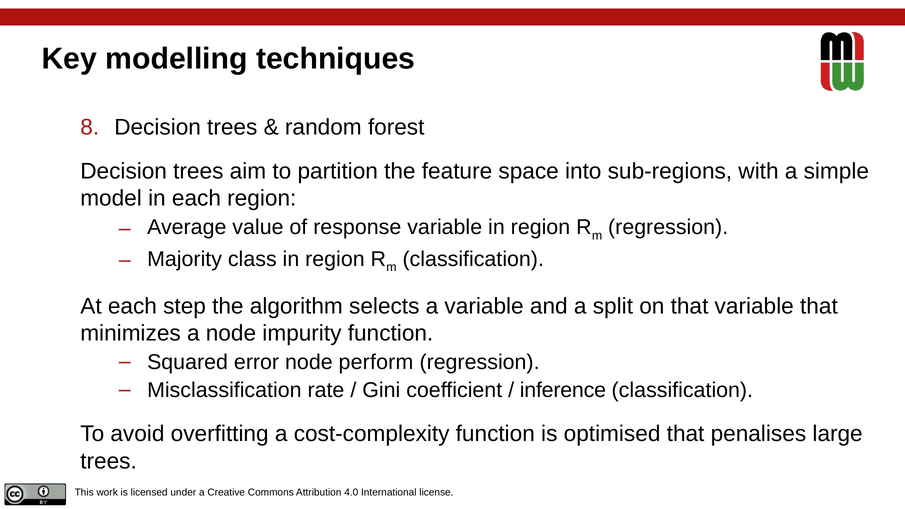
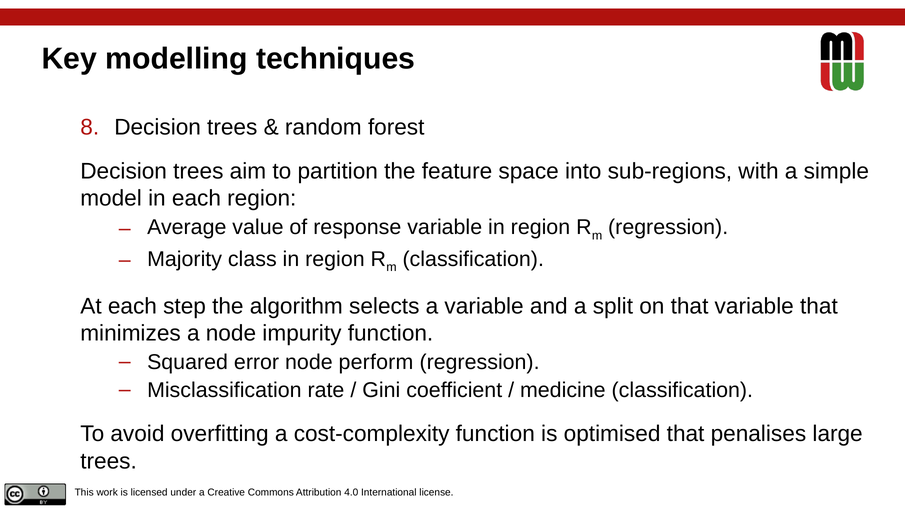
inference: inference -> medicine
